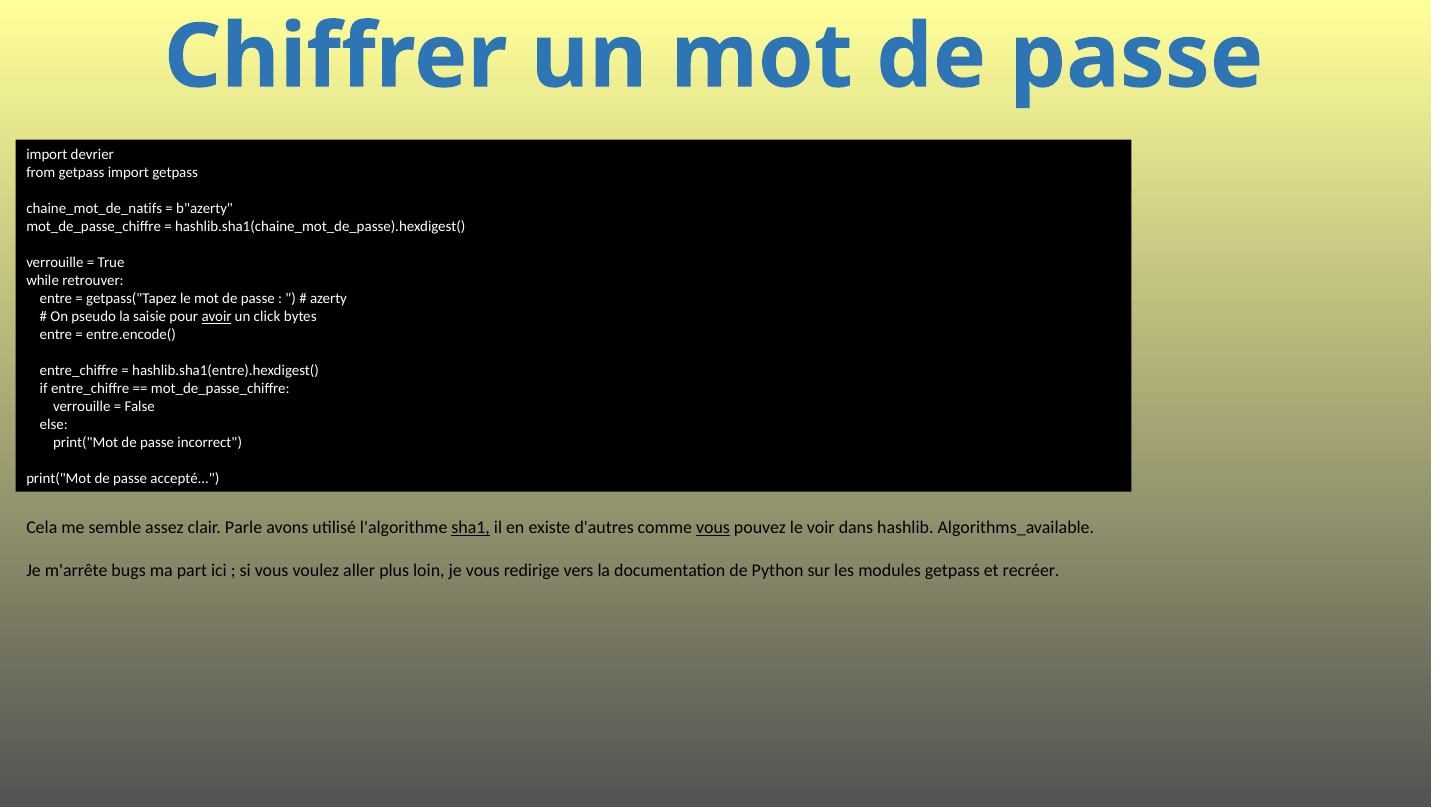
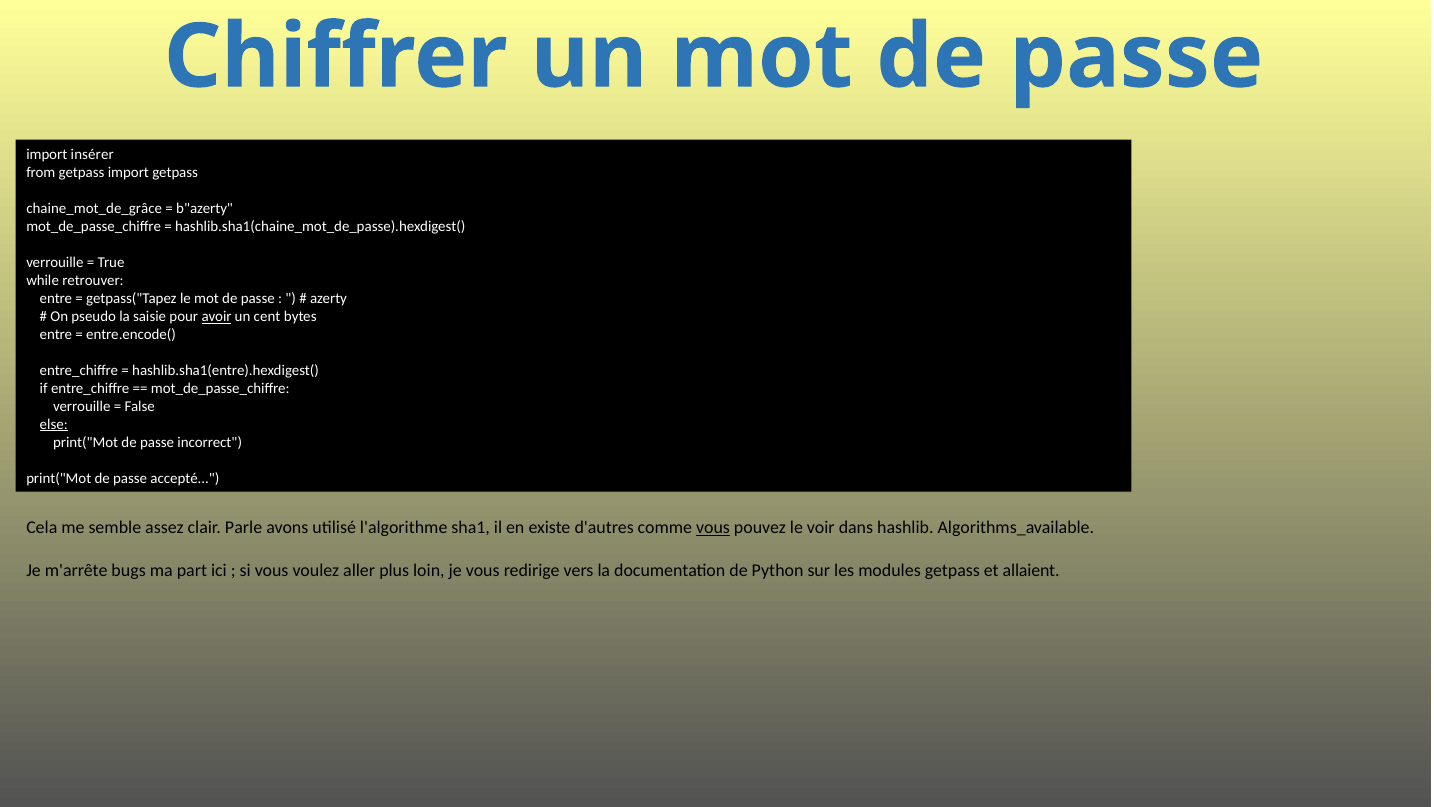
devrier: devrier -> insérer
chaine_mot_de_natifs: chaine_mot_de_natifs -> chaine_mot_de_grâce
click: click -> cent
else underline: none -> present
sha1 underline: present -> none
recréer: recréer -> allaient
